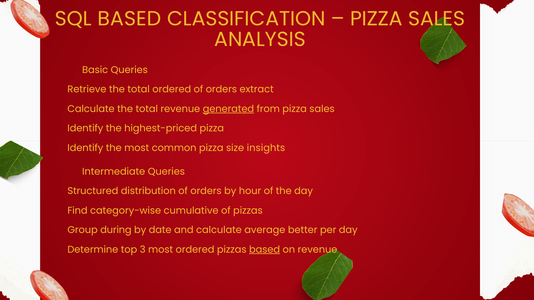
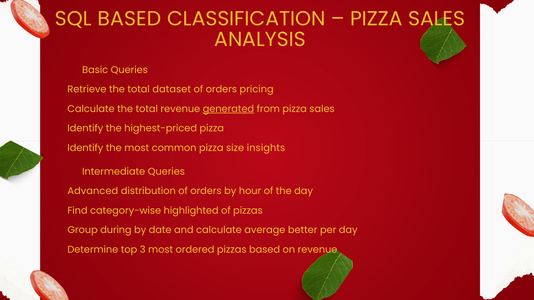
total ordered: ordered -> dataset
extract: extract -> pricing
Structured: Structured -> Advanced
cumulative: cumulative -> highlighted
based at (265, 250) underline: present -> none
